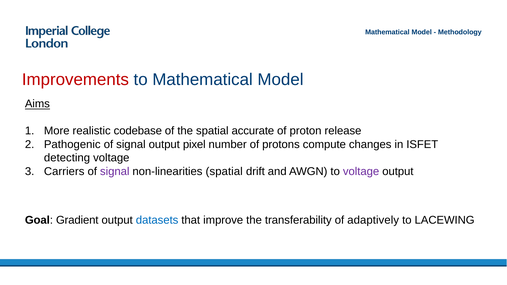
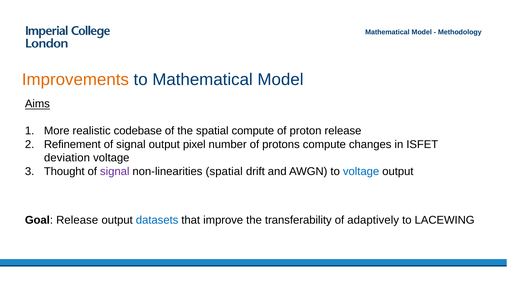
Improvements colour: red -> orange
spatial accurate: accurate -> compute
Pathogenic: Pathogenic -> Refinement
detecting: detecting -> deviation
Carriers: Carriers -> Thought
voltage at (361, 172) colour: purple -> blue
Goal Gradient: Gradient -> Release
